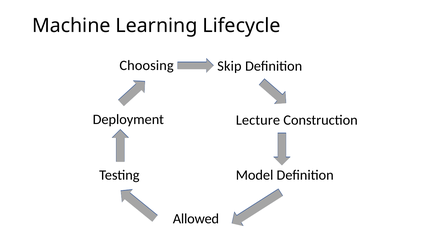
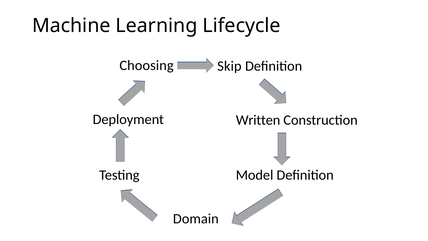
Lecture: Lecture -> Written
Allowed: Allowed -> Domain
